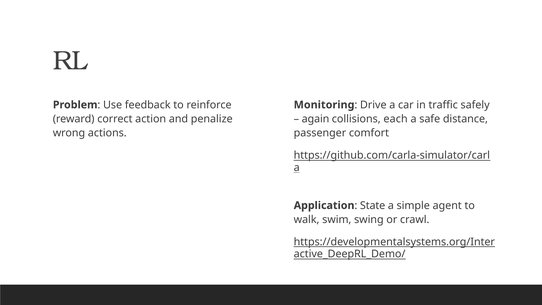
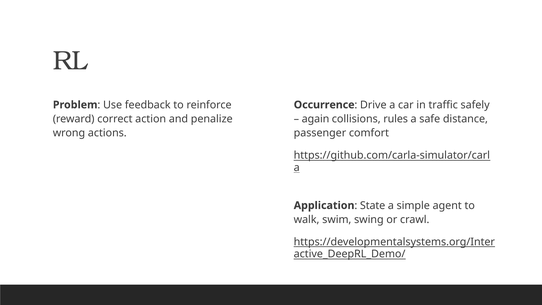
Monitoring: Monitoring -> Occurrence
each: each -> rules
